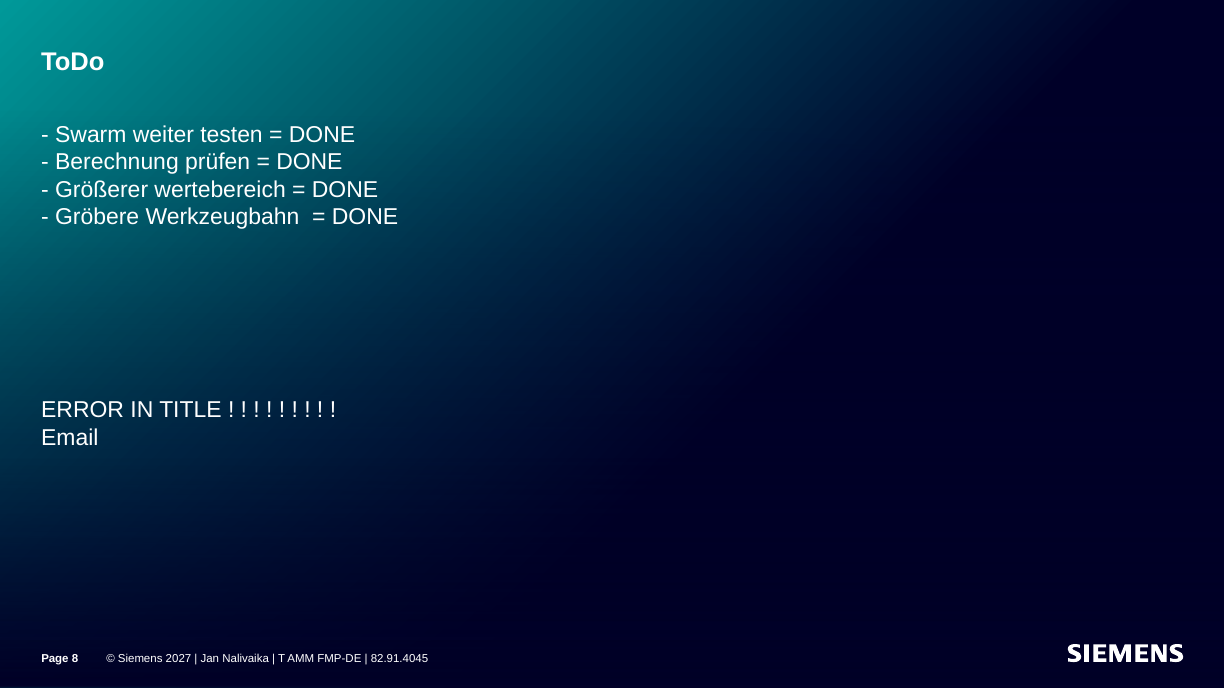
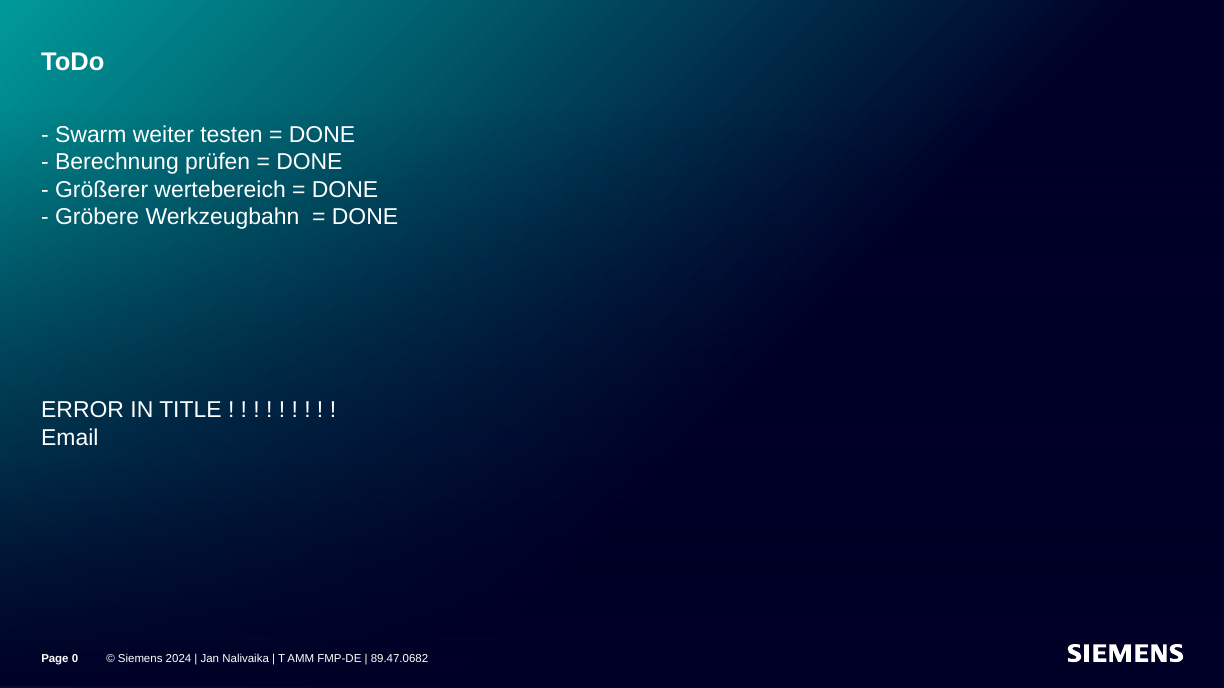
8: 8 -> 0
2027: 2027 -> 2024
82.91.4045: 82.91.4045 -> 89.47.0682
